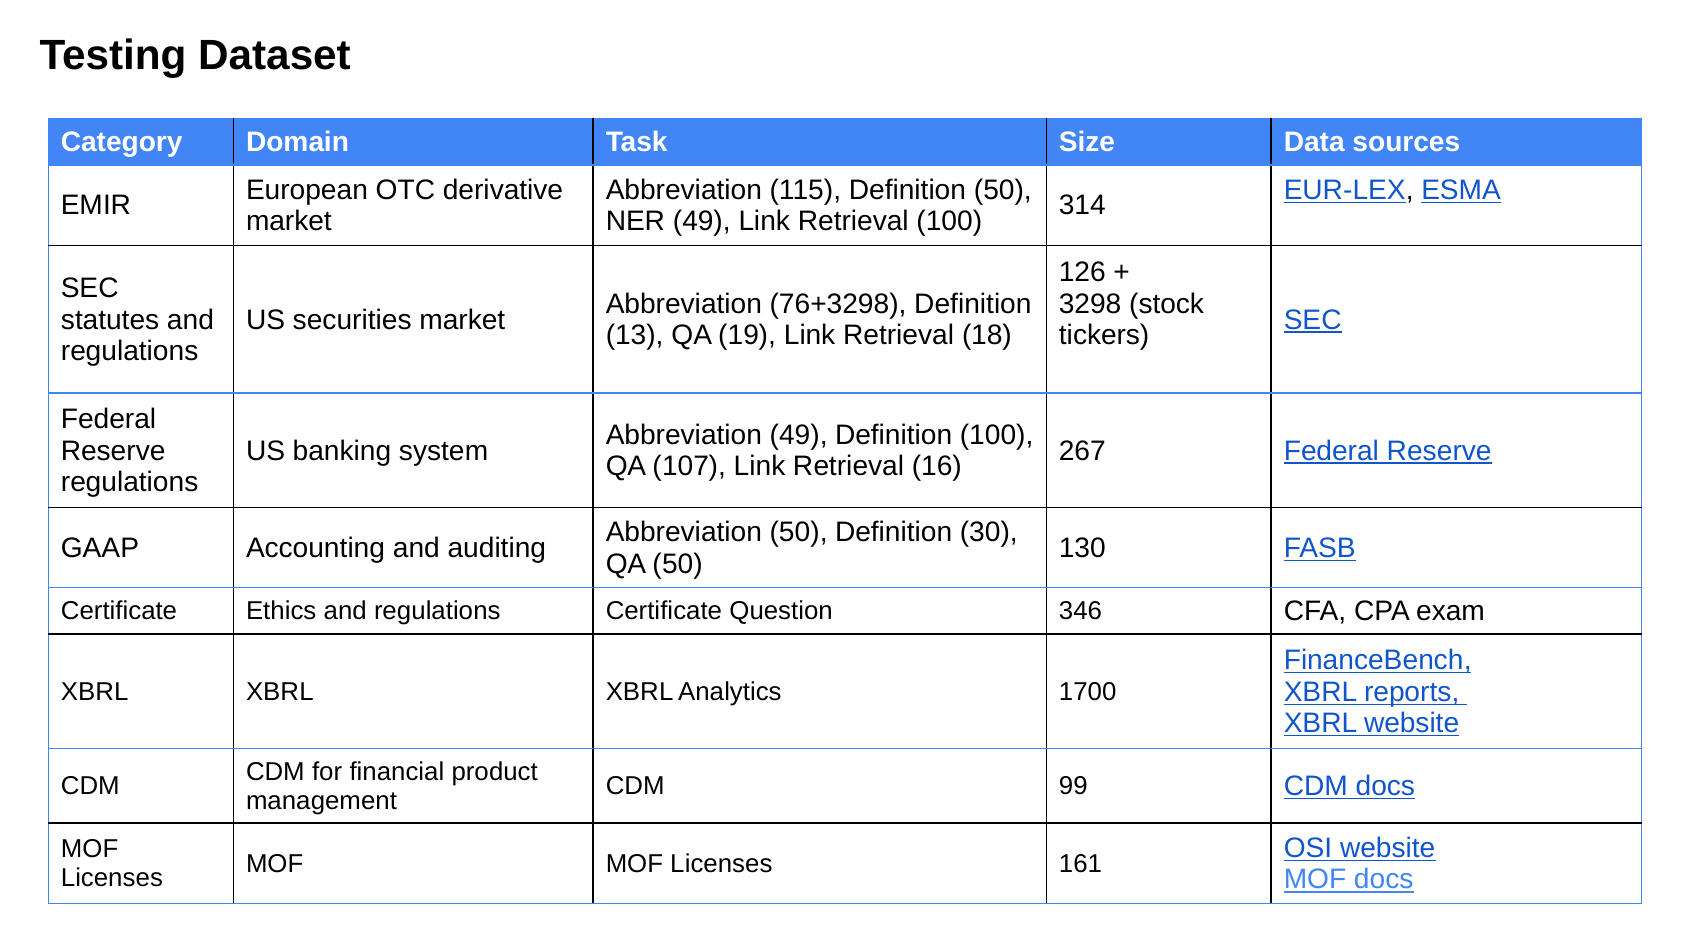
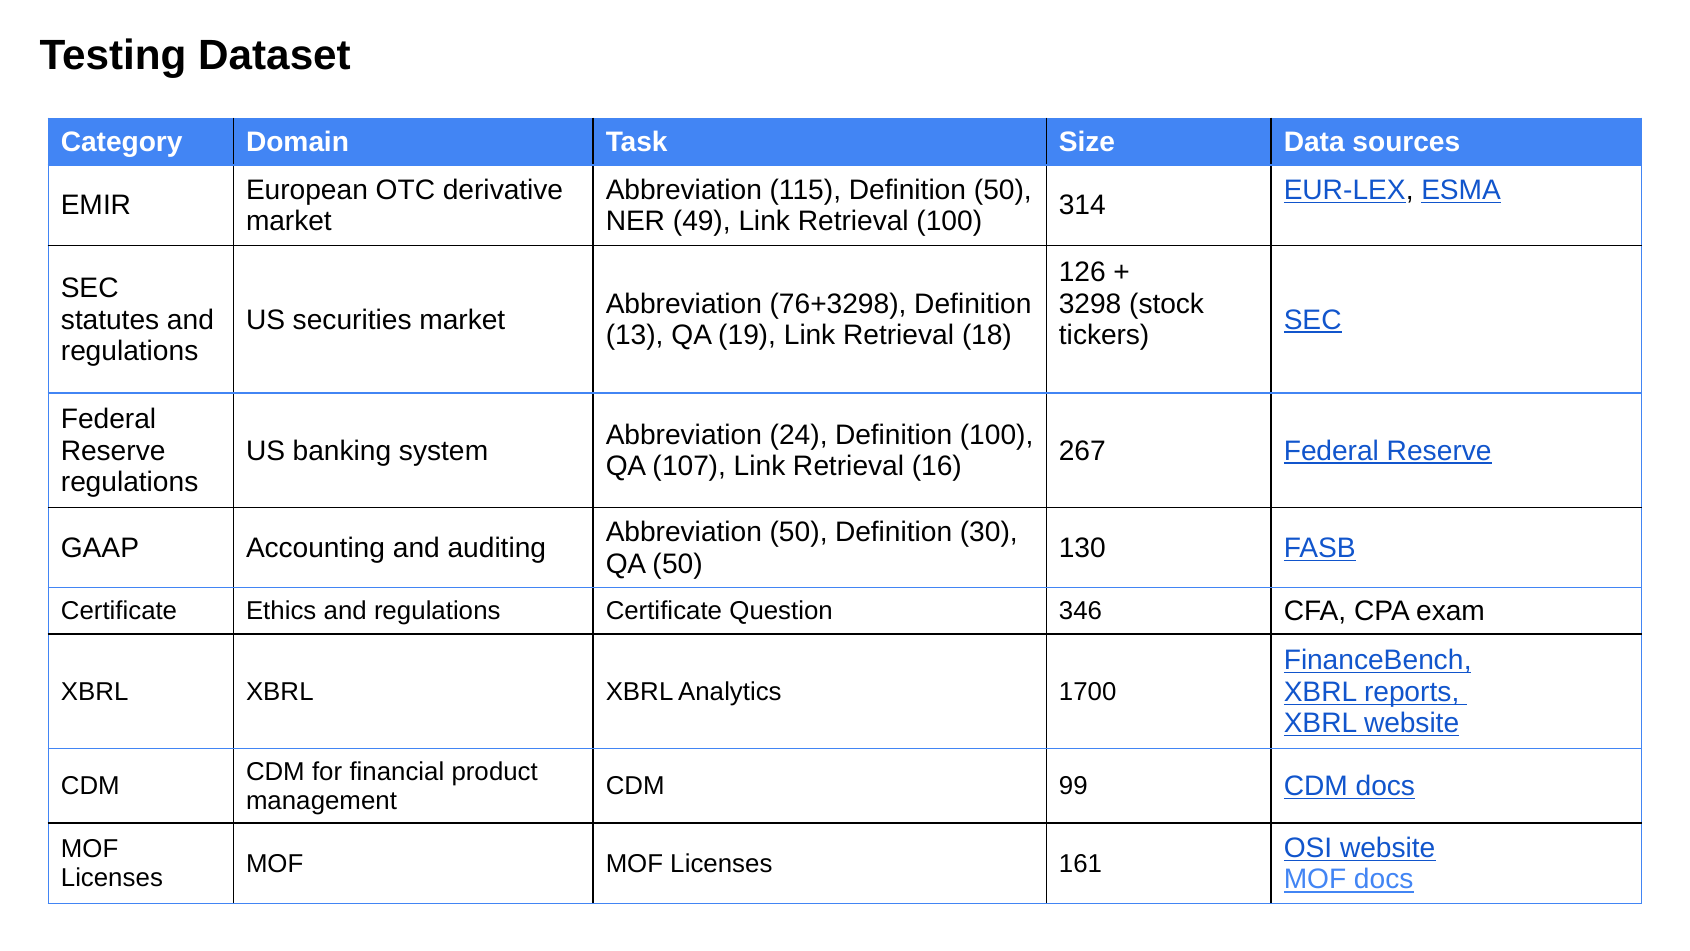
Abbreviation 49: 49 -> 24
